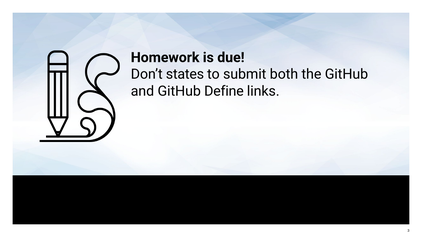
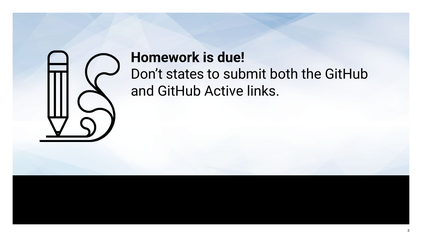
Define: Define -> Active
